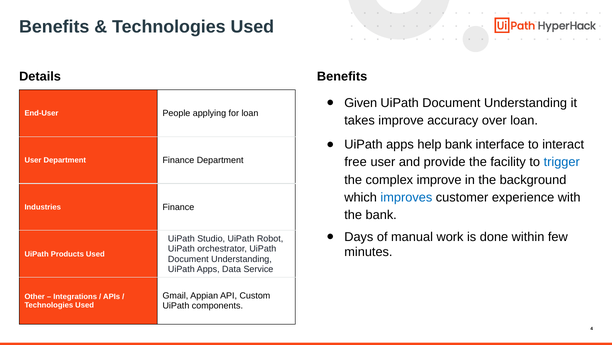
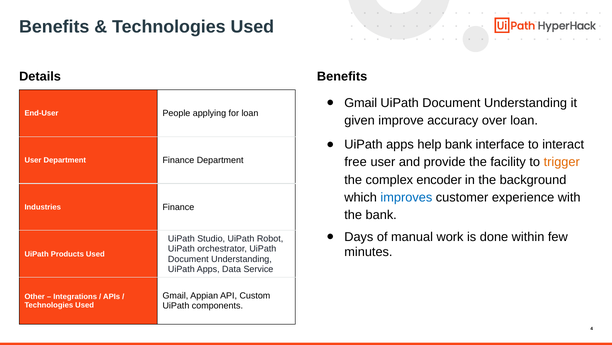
Given at (361, 103): Given -> Gmail
takes: takes -> given
trigger colour: blue -> orange
complex improve: improve -> encoder
